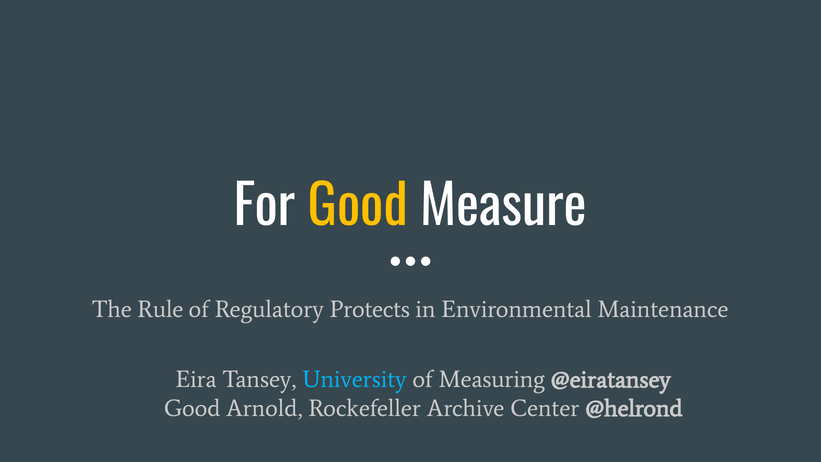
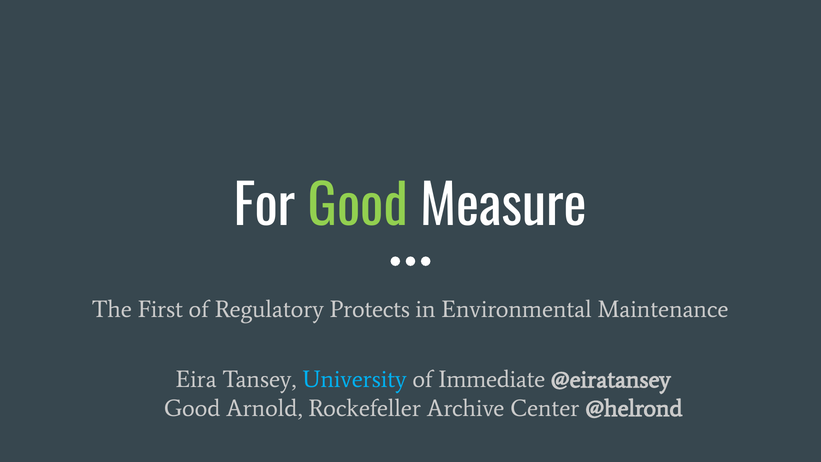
Good at (358, 207) colour: yellow -> light green
Rule: Rule -> First
Measuring: Measuring -> Immediate
